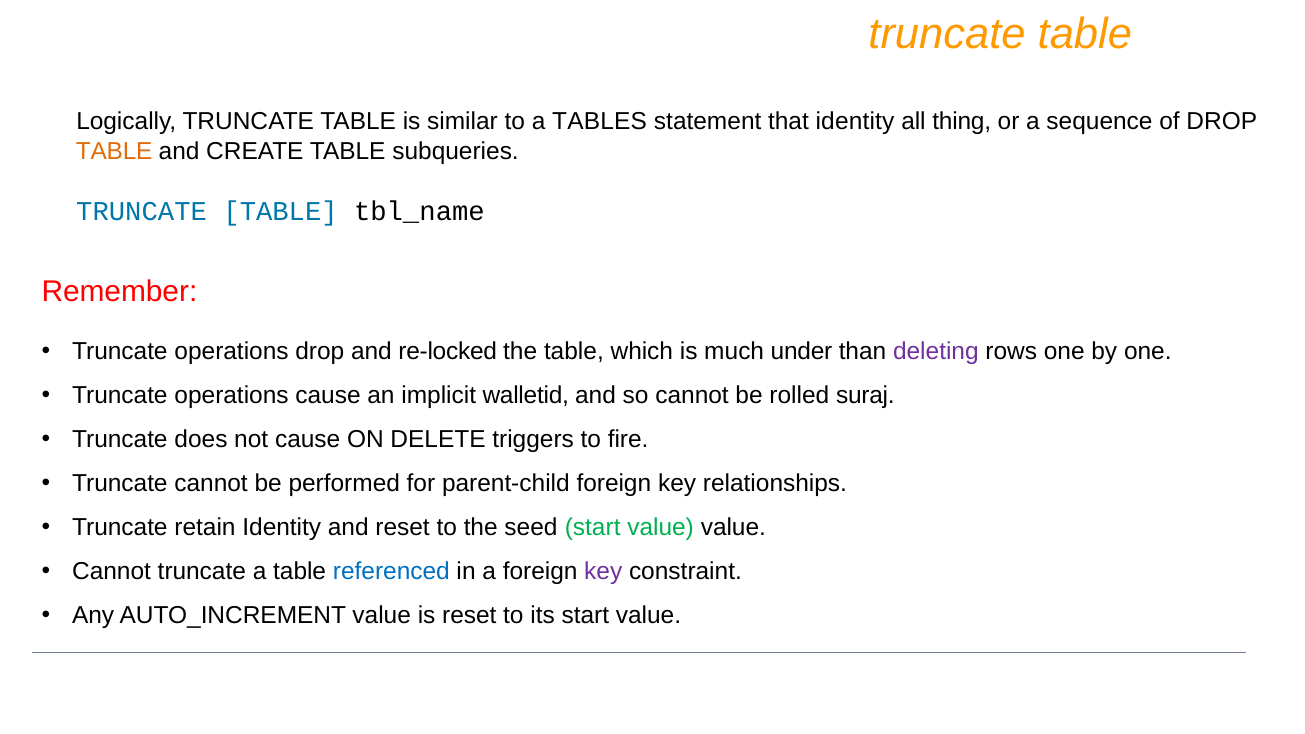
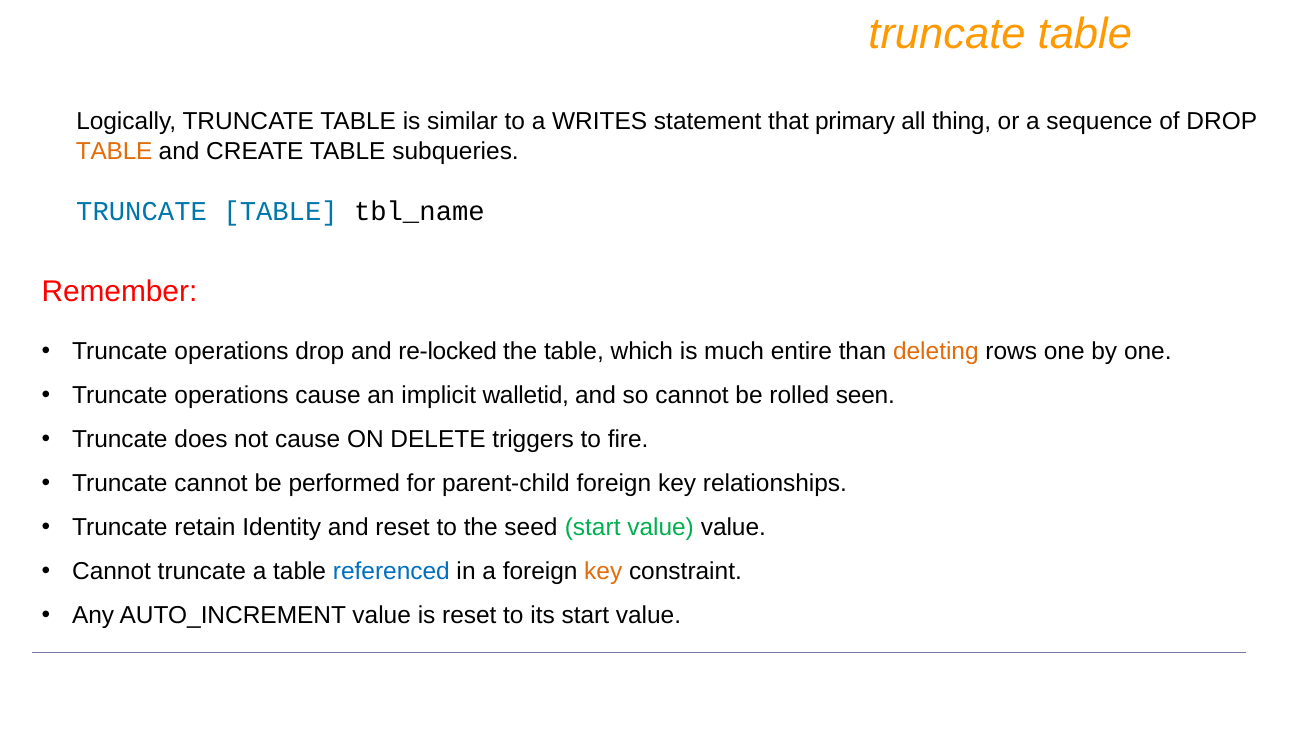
TABLES: TABLES -> WRITES
that identity: identity -> primary
under: under -> entire
deleting colour: purple -> orange
suraj: suraj -> seen
key at (603, 572) colour: purple -> orange
